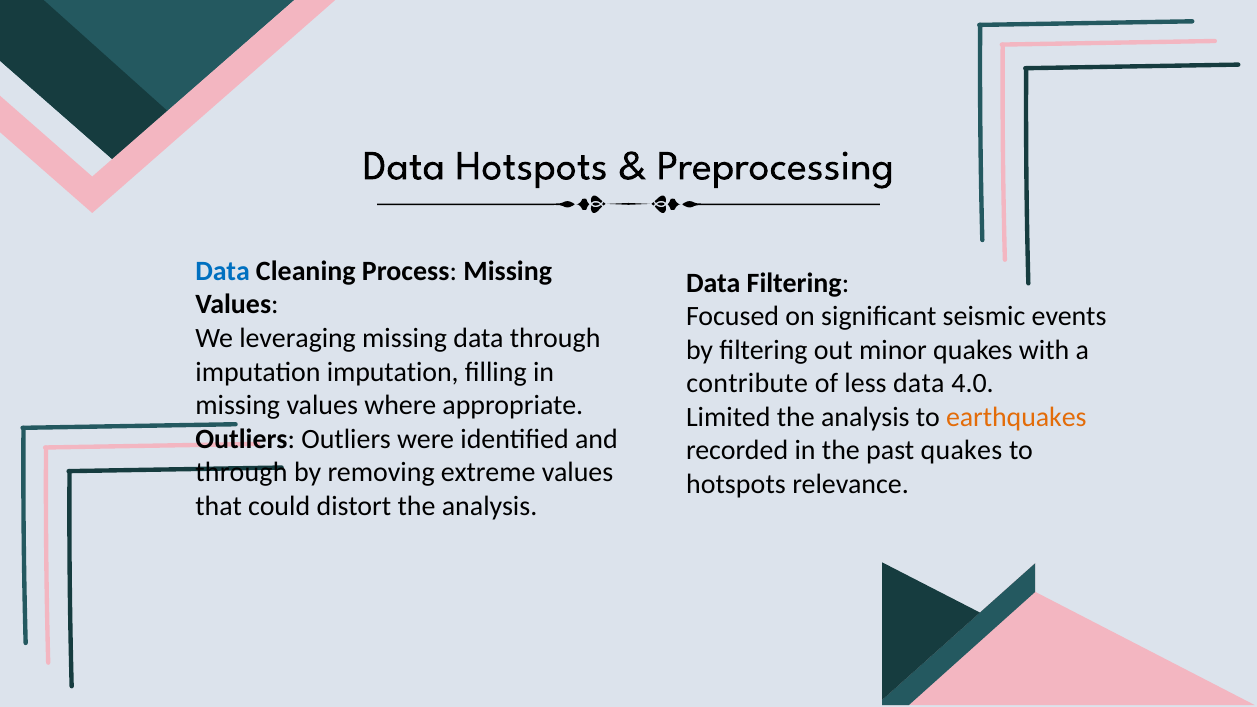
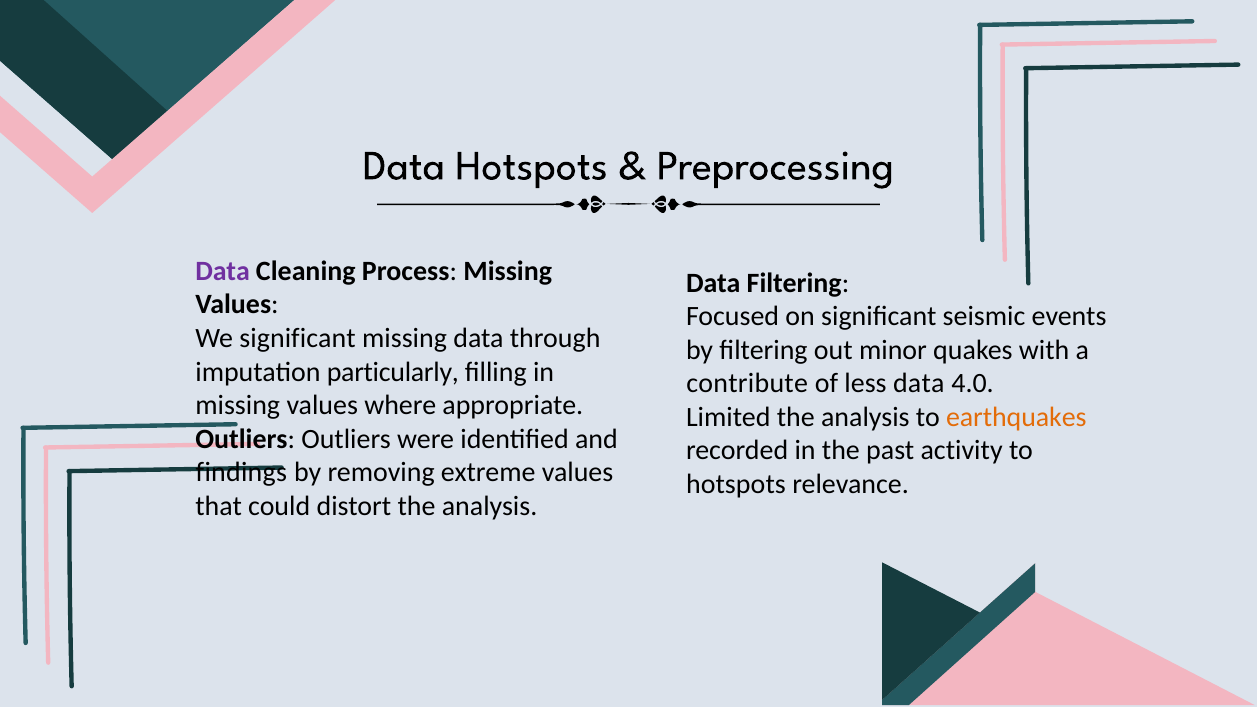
Data at (223, 271) colour: blue -> purple
We leveraging: leveraging -> significant
imputation imputation: imputation -> particularly
past quakes: quakes -> activity
through at (241, 472): through -> findings
